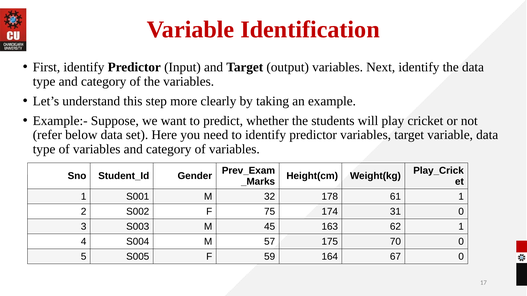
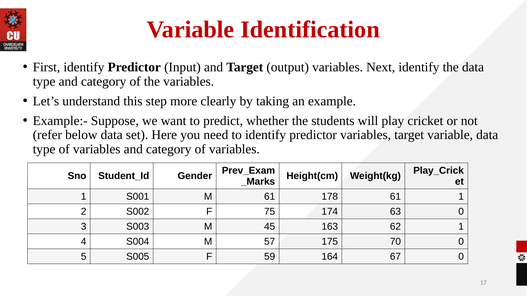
M 32: 32 -> 61
31: 31 -> 63
